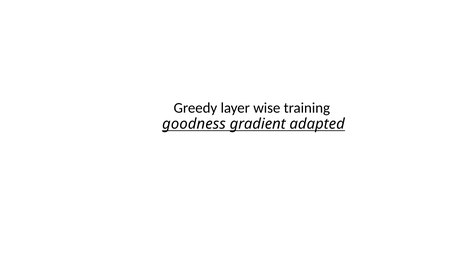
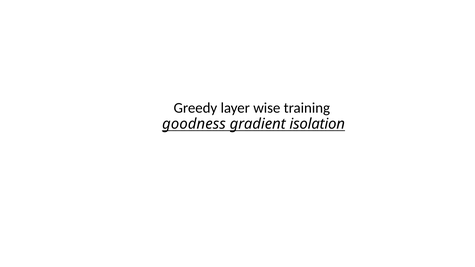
adapted: adapted -> isolation
